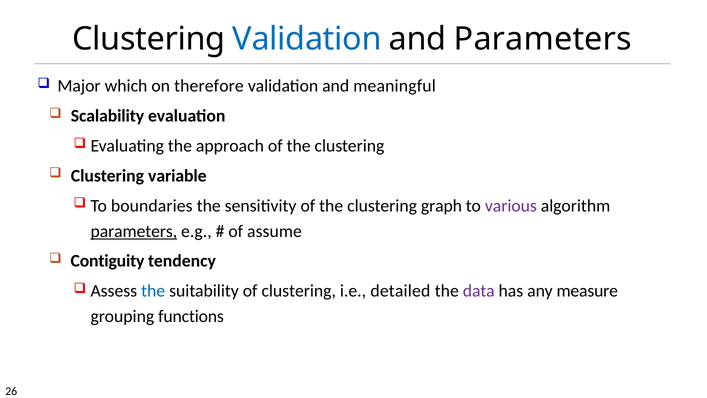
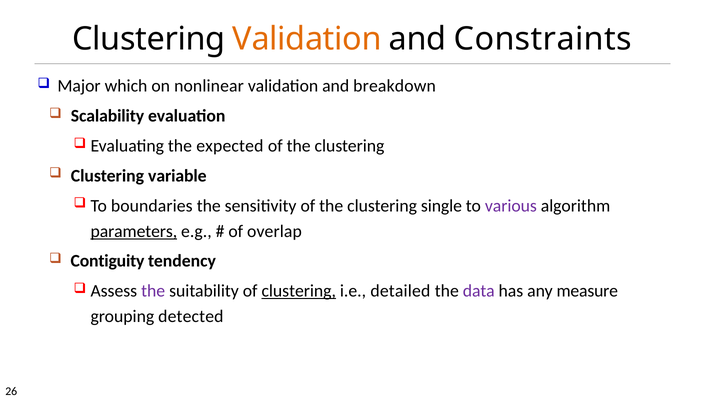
Validation at (307, 39) colour: blue -> orange
and Parameters: Parameters -> Constraints
therefore: therefore -> nonlinear
meaningful: meaningful -> breakdown
approach: approach -> expected
graph: graph -> single
assume: assume -> overlap
the at (153, 291) colour: blue -> purple
clustering at (299, 291) underline: none -> present
functions: functions -> detected
